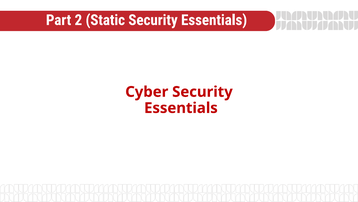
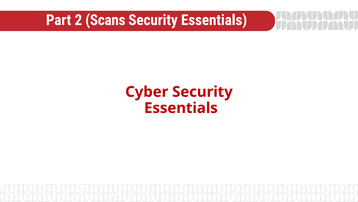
Static: Static -> Scans
